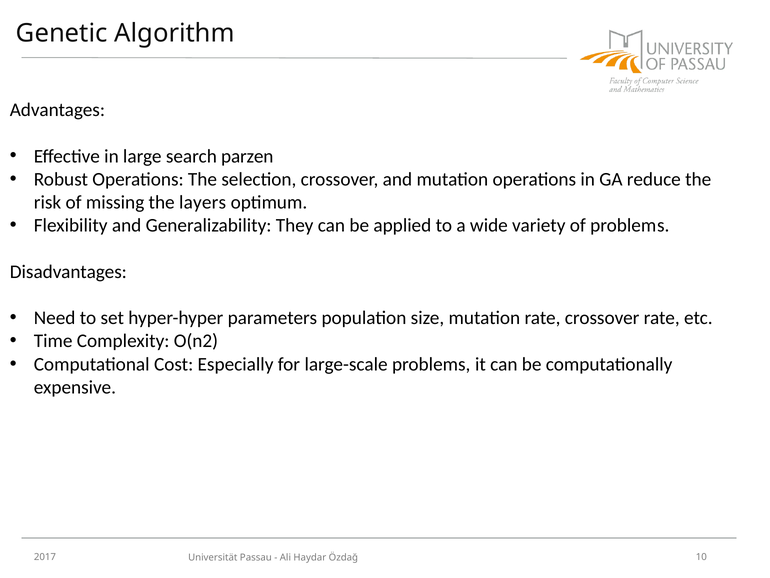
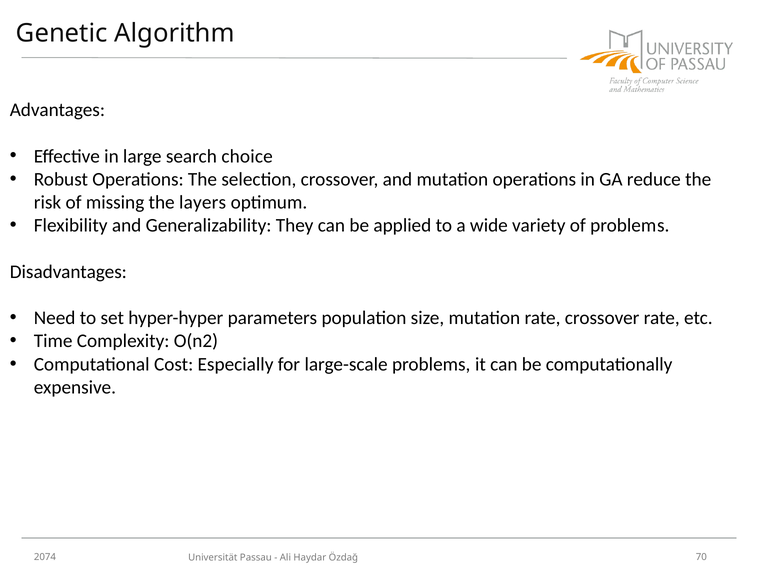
parzen: parzen -> choice
2017: 2017 -> 2074
10: 10 -> 70
